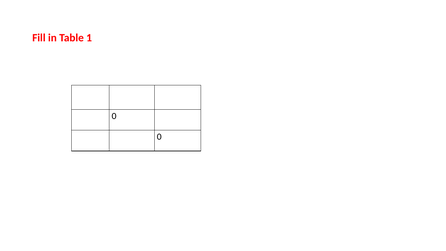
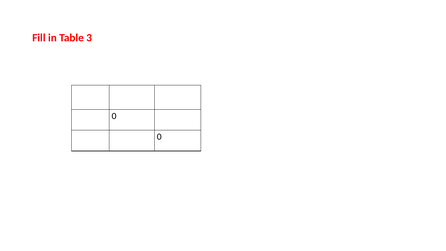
1: 1 -> 3
